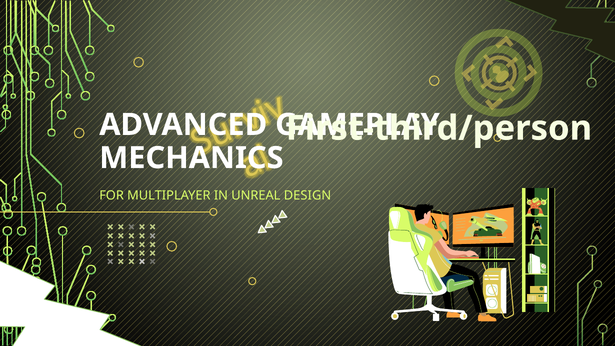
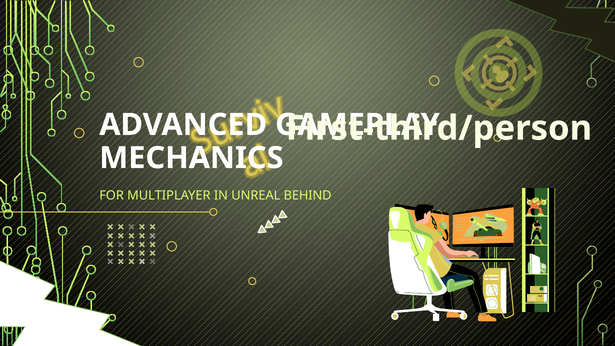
DESIGN: DESIGN -> BEHIND
